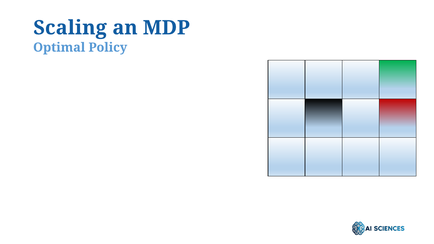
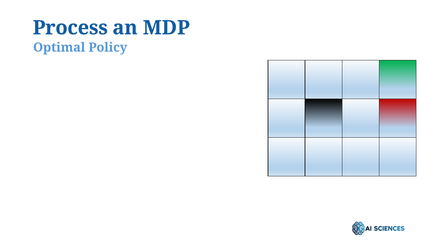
Scaling: Scaling -> Process
